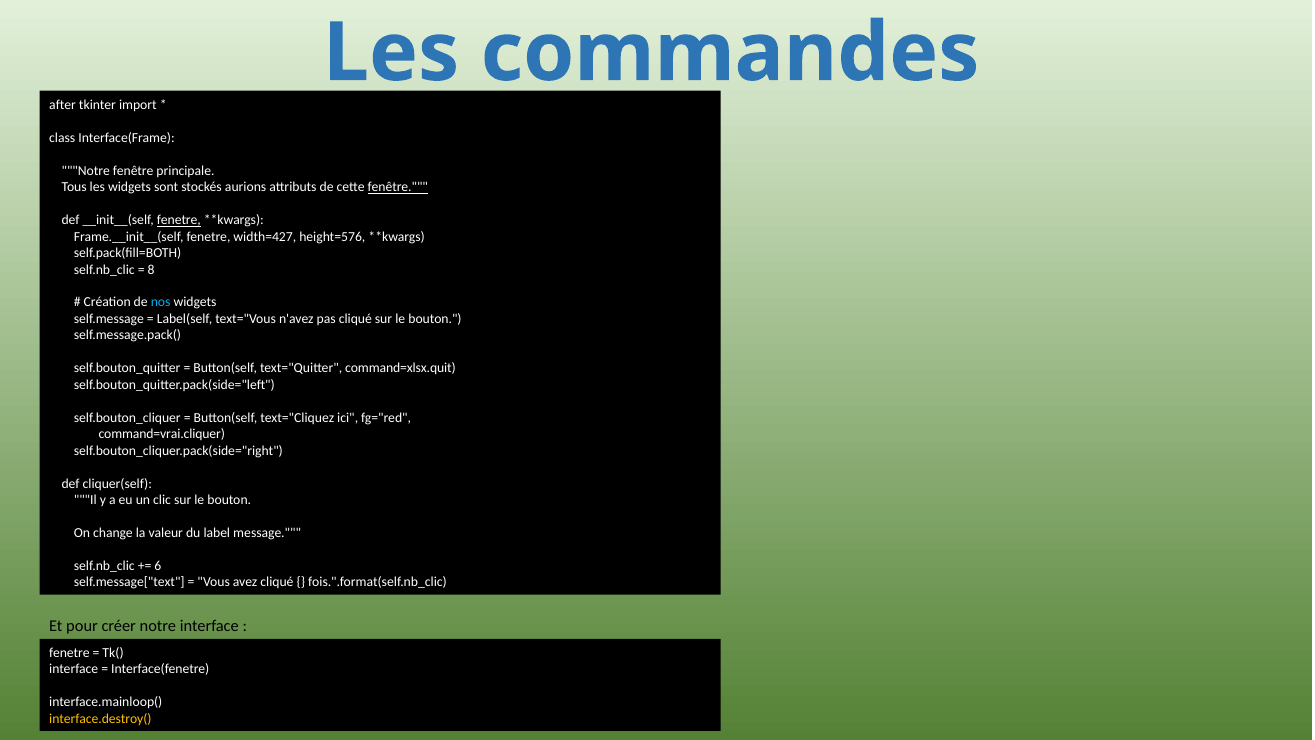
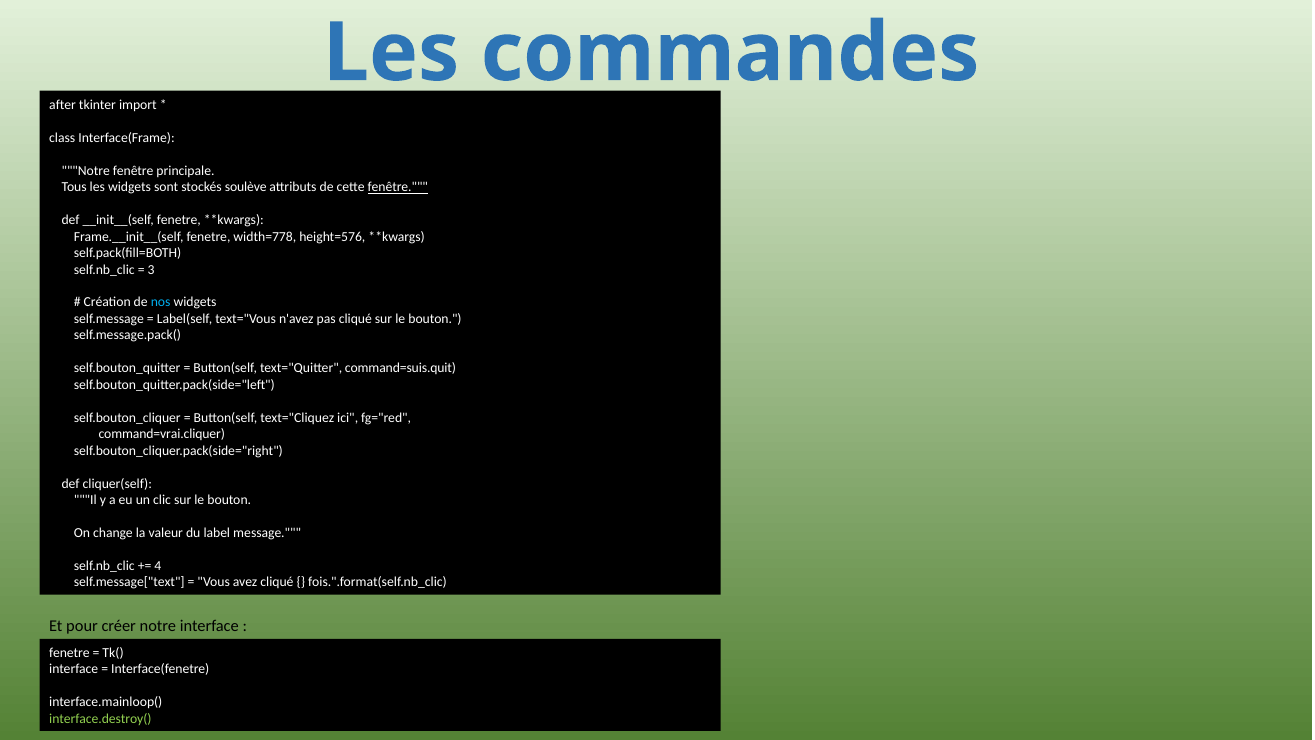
aurions: aurions -> soulève
fenetre at (179, 220) underline: present -> none
width=427: width=427 -> width=778
8: 8 -> 3
command=xlsx.quit: command=xlsx.quit -> command=suis.quit
6: 6 -> 4
interface.destroy( colour: yellow -> light green
